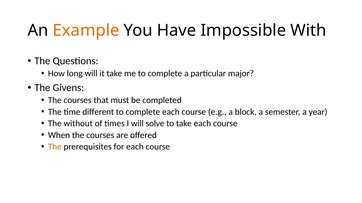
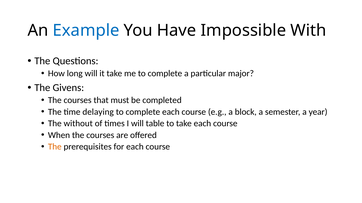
Example colour: orange -> blue
different: different -> delaying
solve: solve -> table
